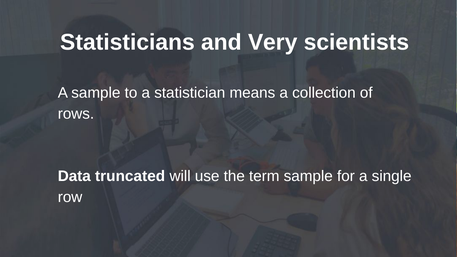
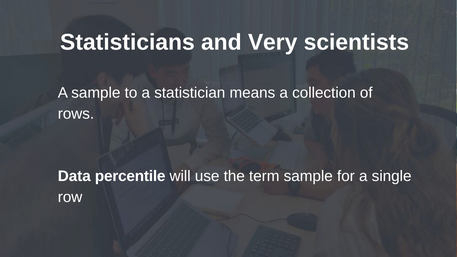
truncated: truncated -> percentile
